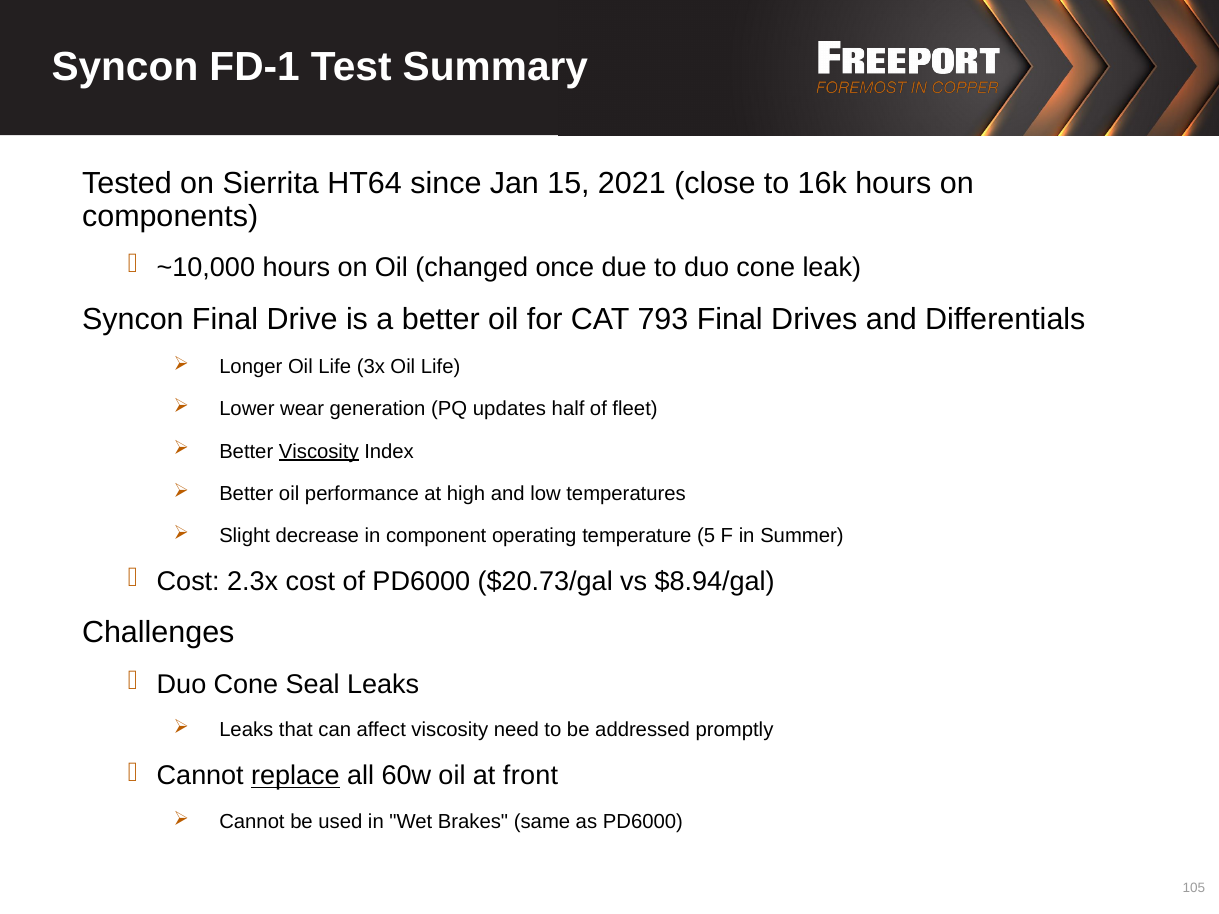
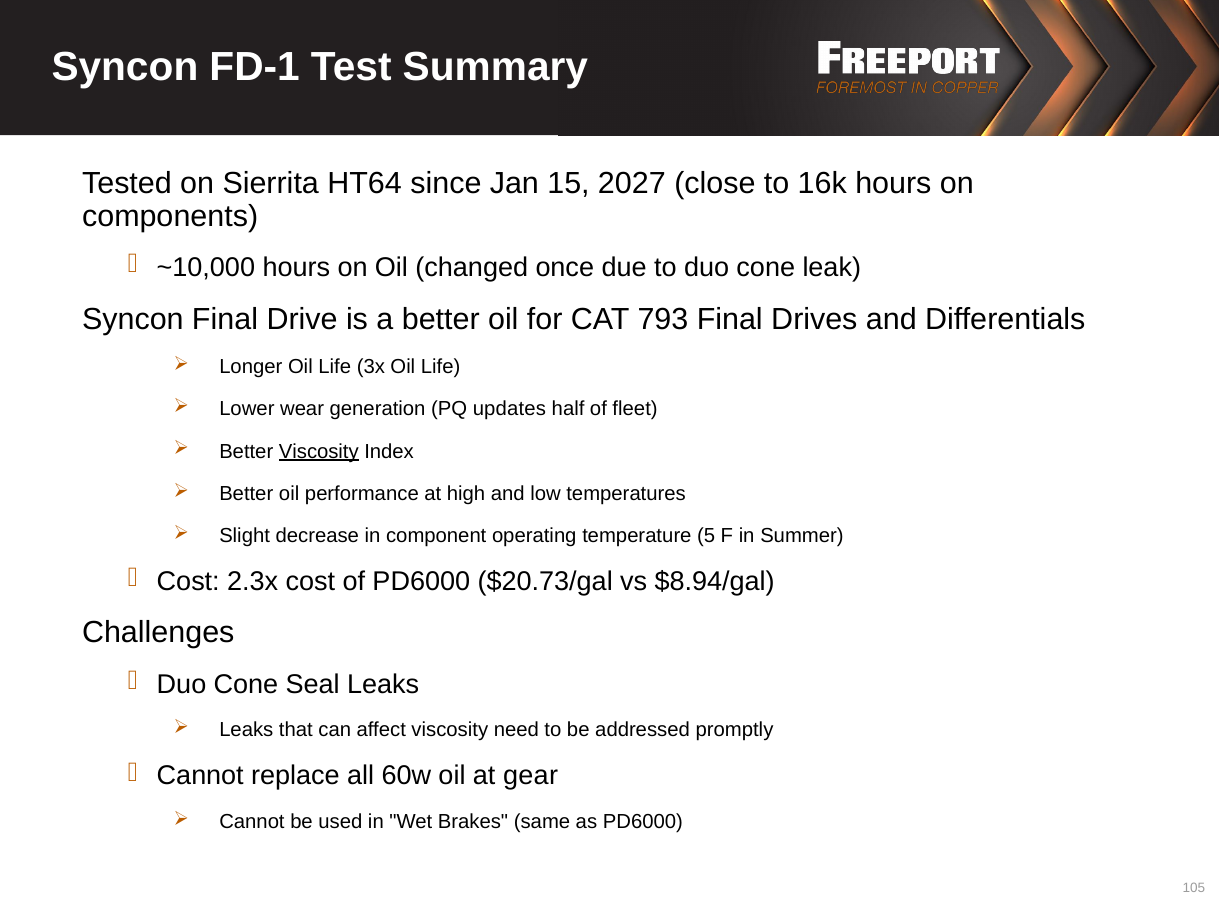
2021: 2021 -> 2027
replace underline: present -> none
front: front -> gear
